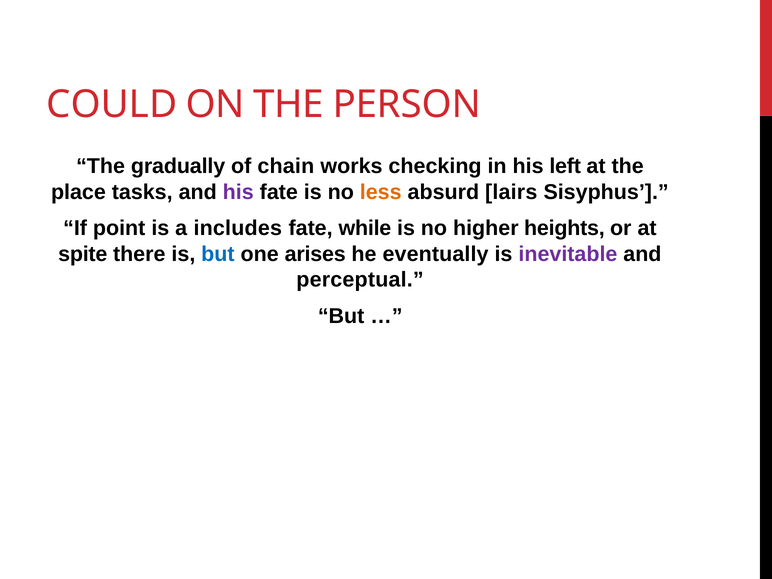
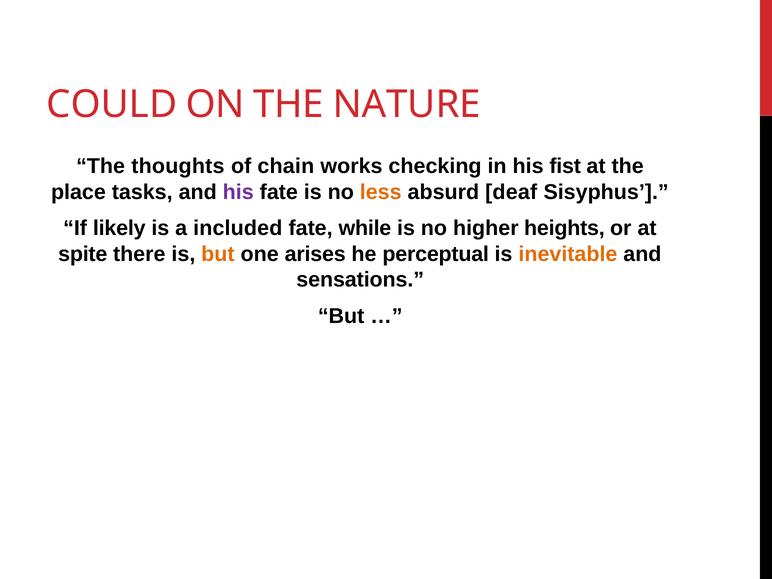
PERSON: PERSON -> NATURE
gradually: gradually -> thoughts
left: left -> fist
lairs: lairs -> deaf
point: point -> likely
includes: includes -> included
but at (218, 254) colour: blue -> orange
eventually: eventually -> perceptual
inevitable colour: purple -> orange
perceptual: perceptual -> sensations
